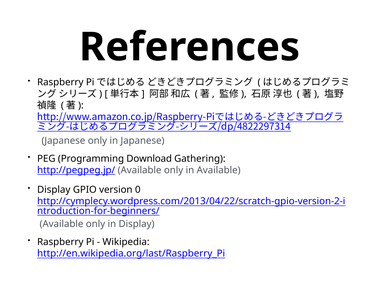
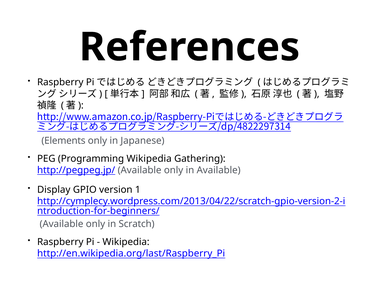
Japanese at (63, 141): Japanese -> Elements
Programming Download: Download -> Wikipedia
0: 0 -> 1
in Display: Display -> Scratch
